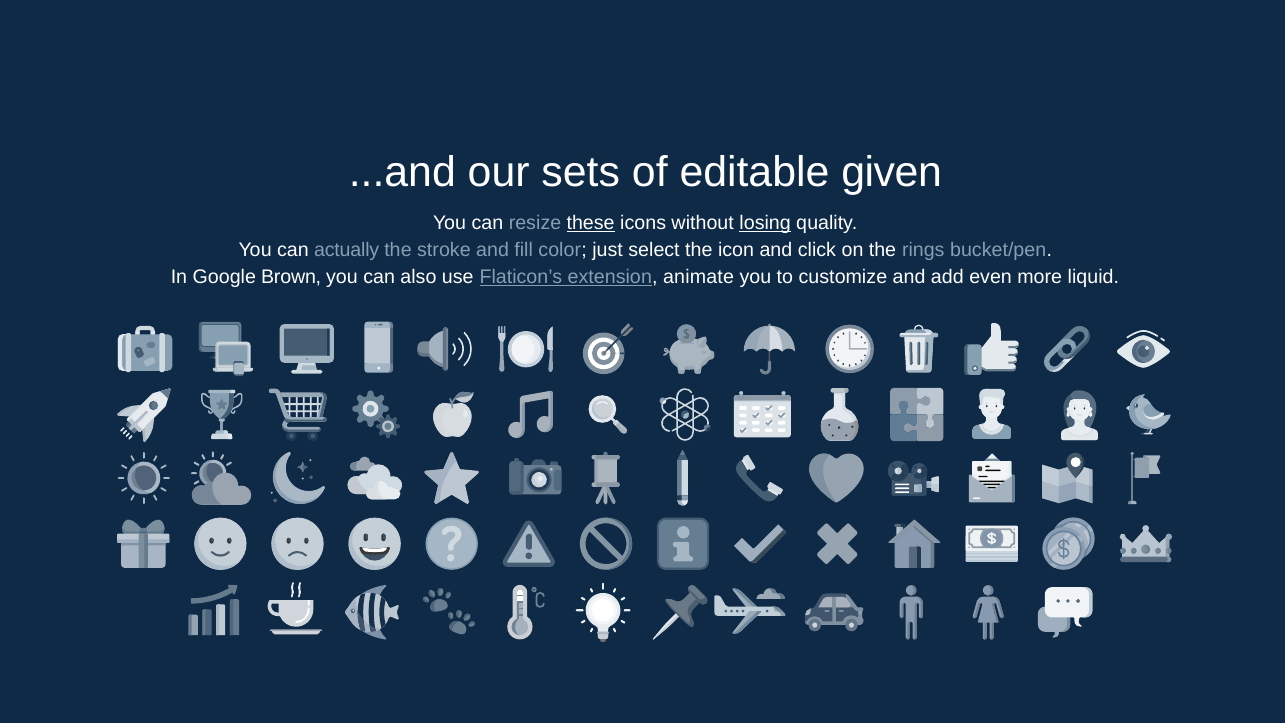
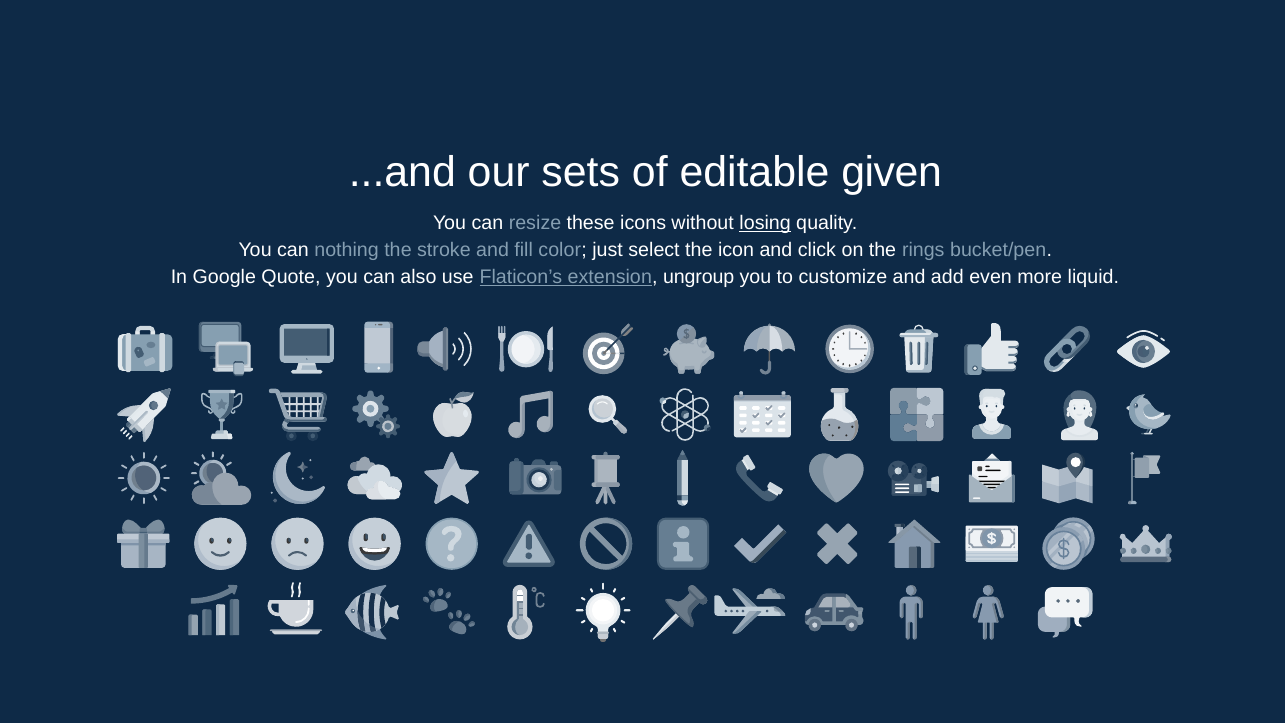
these underline: present -> none
actually: actually -> nothing
Brown: Brown -> Quote
animate: animate -> ungroup
